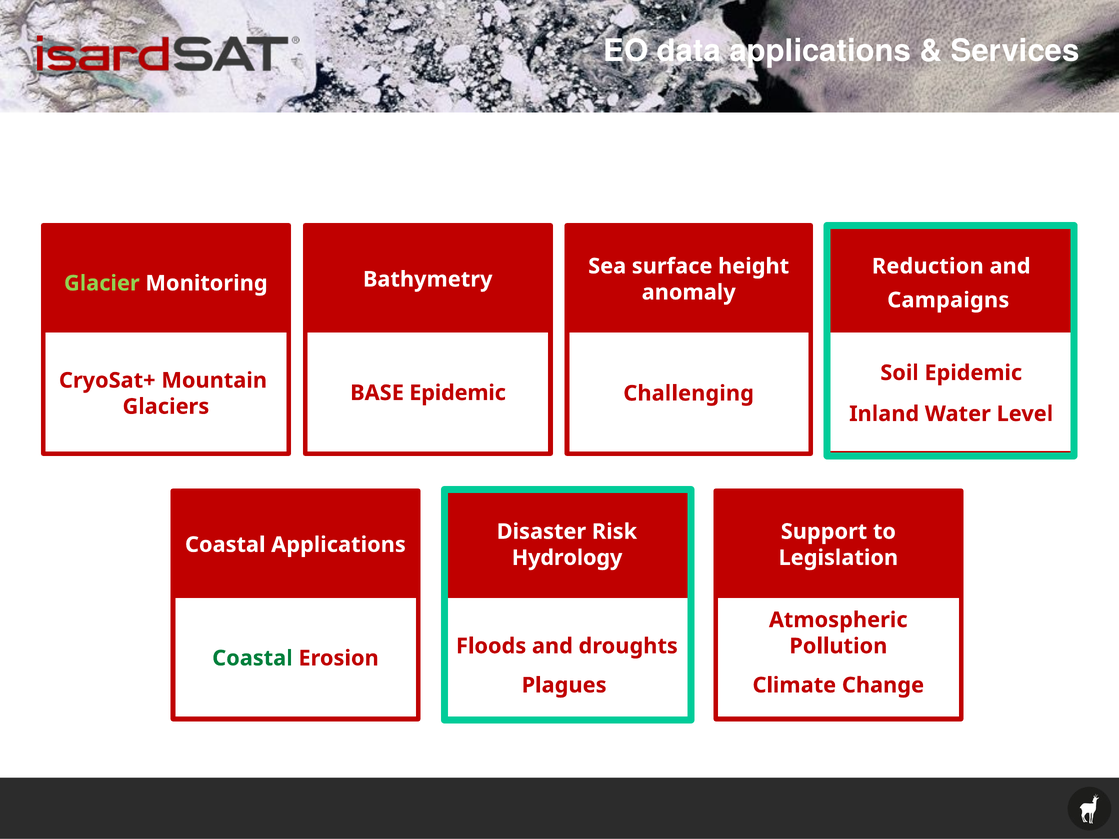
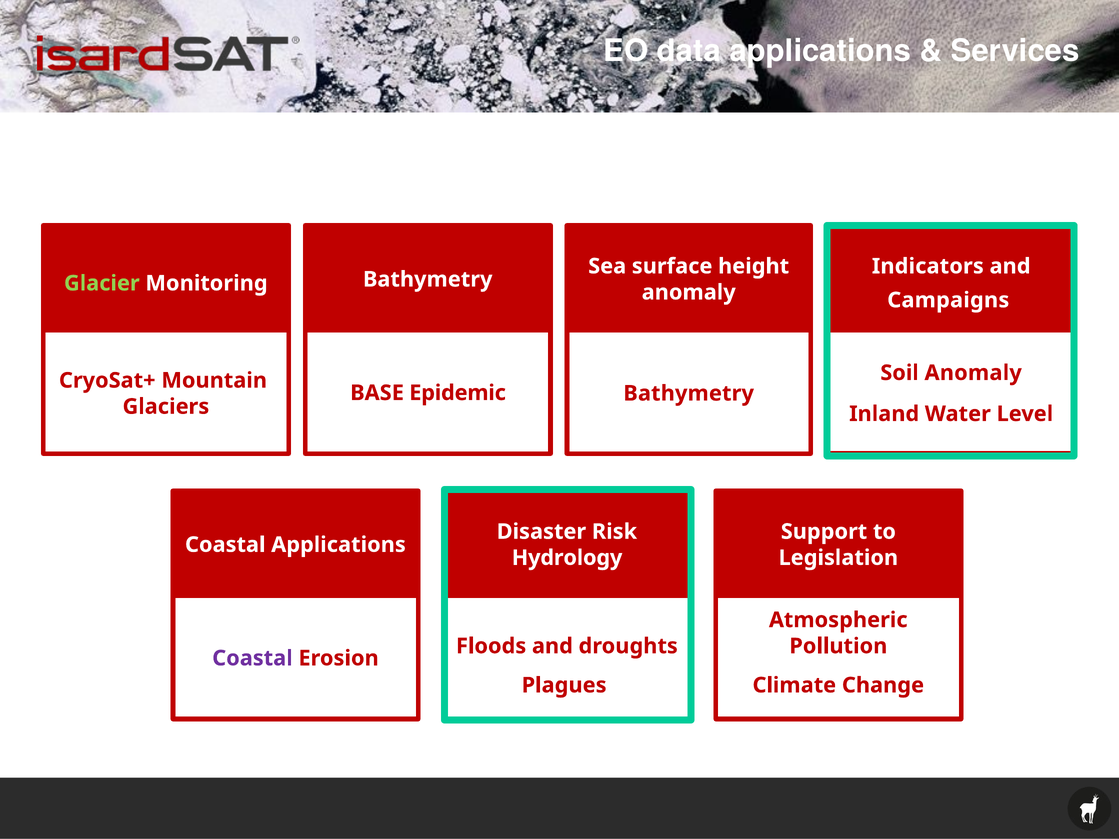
Reduction: Reduction -> Indicators
Soil Epidemic: Epidemic -> Anomaly
Challenging at (689, 394): Challenging -> Bathymetry
Coastal at (252, 658) colour: green -> purple
